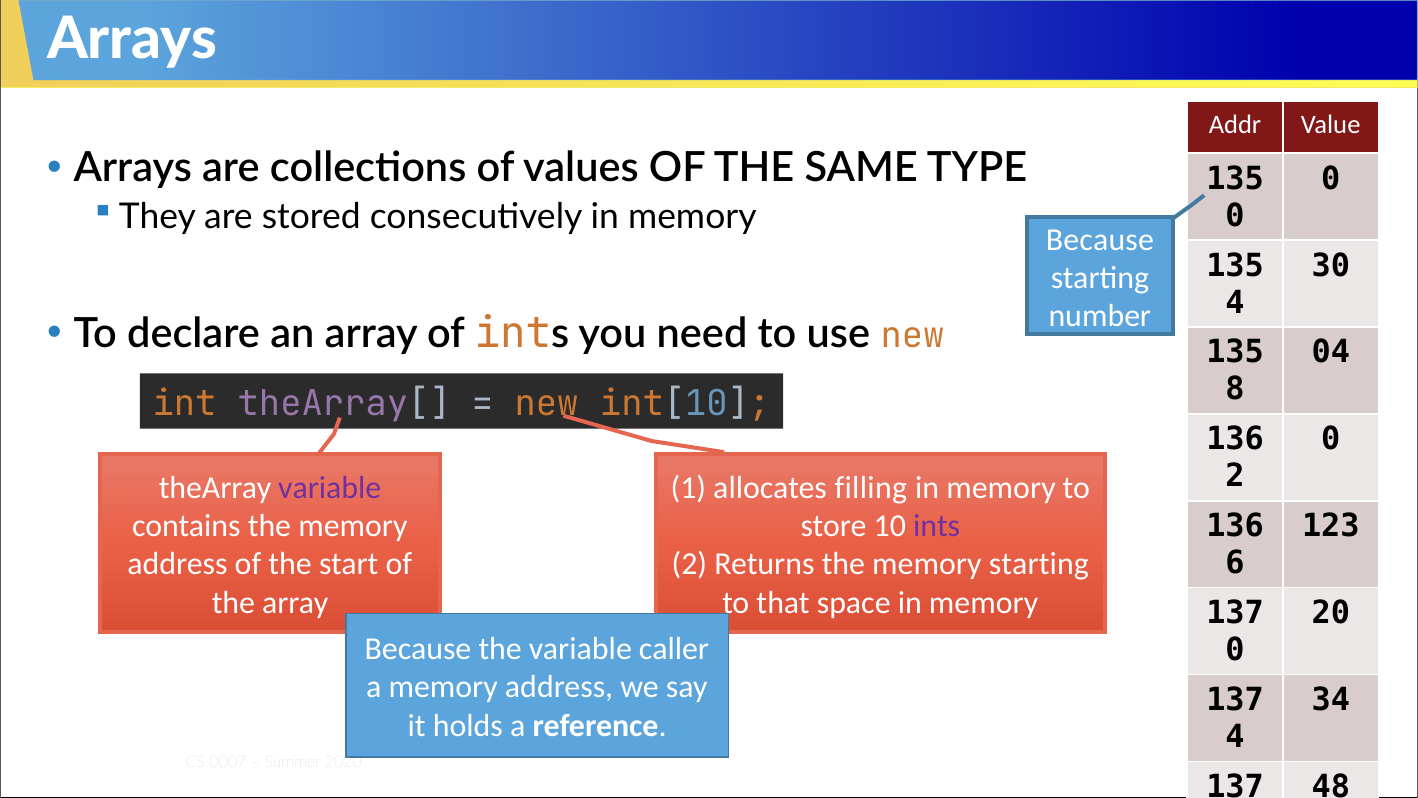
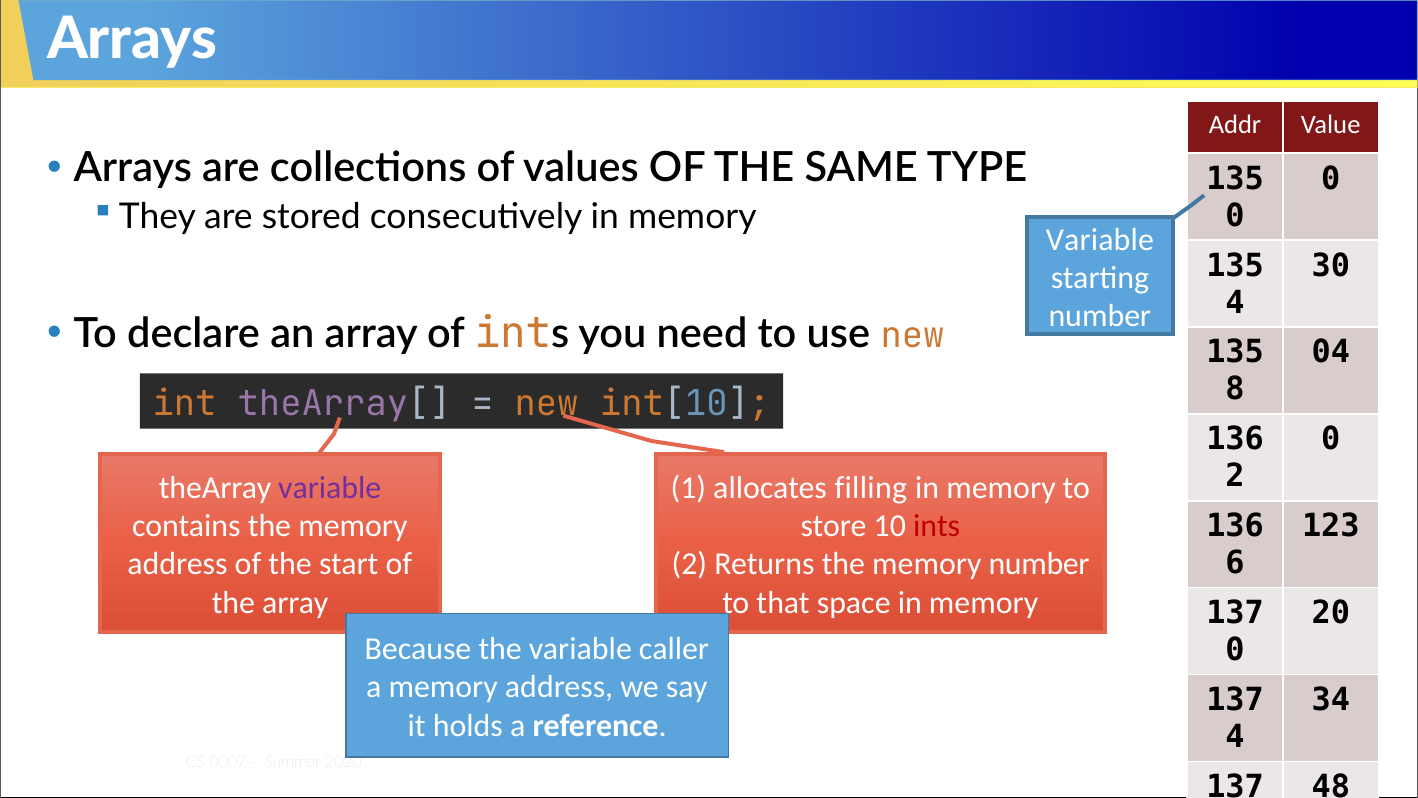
Because at (1100, 239): Because -> Variable
ints at (937, 526) colour: purple -> red
memory starting: starting -> number
